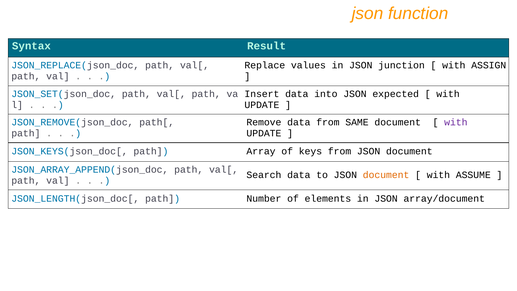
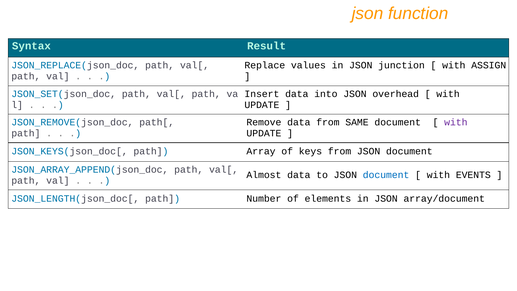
expected: expected -> overhead
Search: Search -> Almost
document at (386, 175) colour: orange -> blue
ASSUME: ASSUME -> EVENTS
